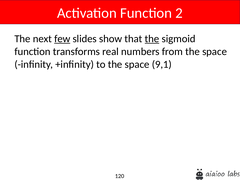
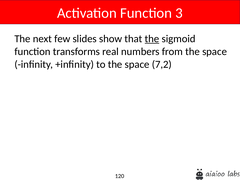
2: 2 -> 3
few underline: present -> none
9,1: 9,1 -> 7,2
